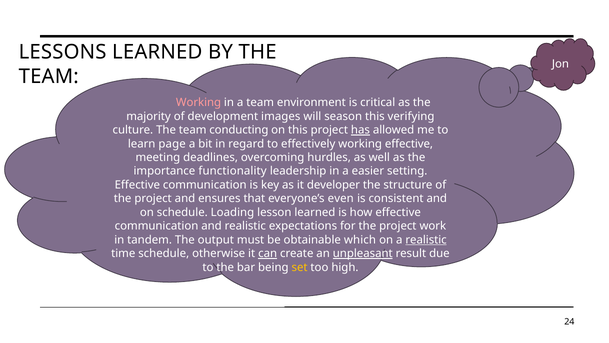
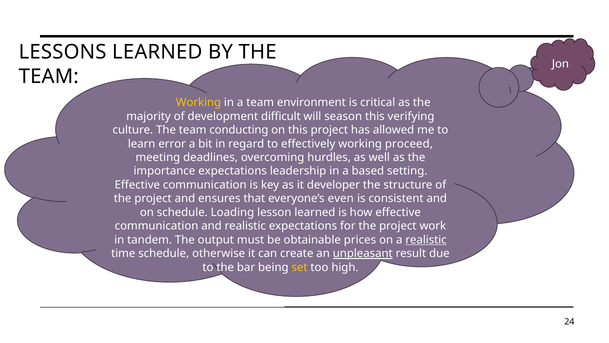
Working at (199, 102) colour: pink -> yellow
images: images -> difficult
has underline: present -> none
page: page -> error
working effective: effective -> proceed
importance functionality: functionality -> expectations
easier: easier -> based
which: which -> prices
can underline: present -> none
